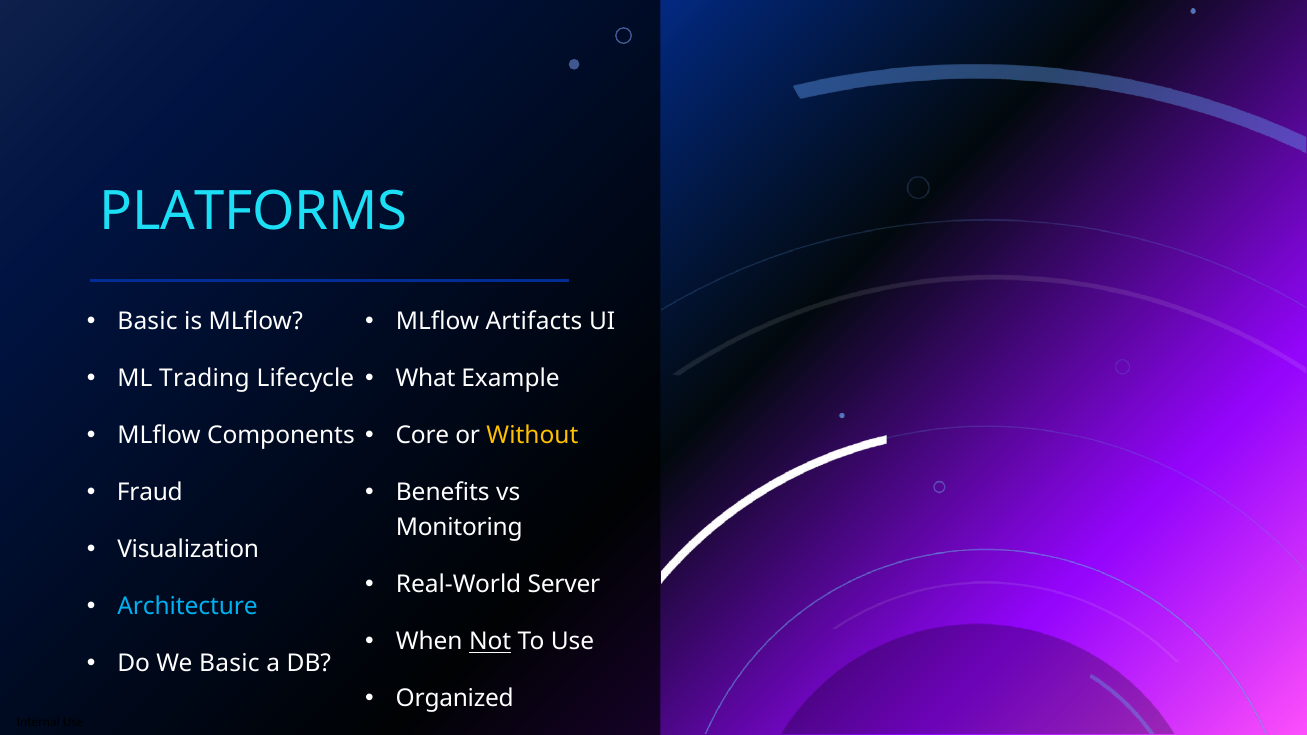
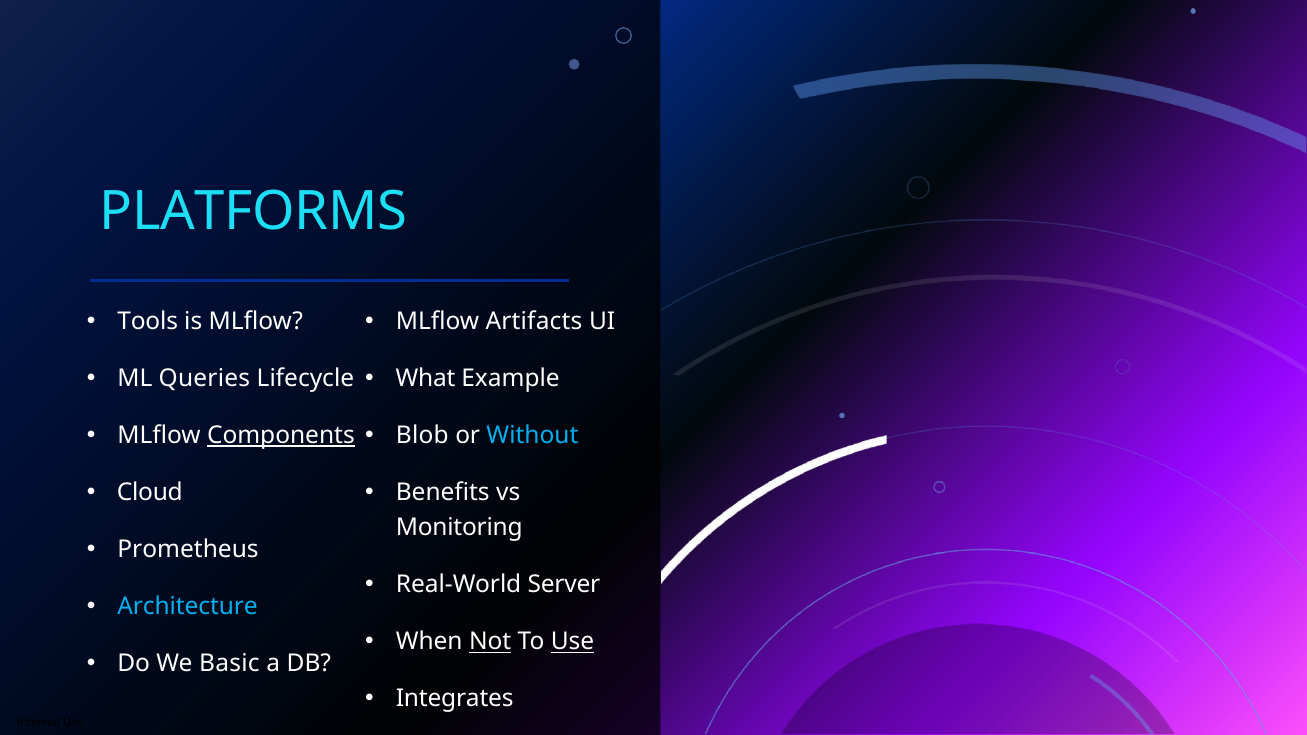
Basic at (148, 321): Basic -> Tools
Trading: Trading -> Queries
Components underline: none -> present
Core: Core -> Blob
Without colour: yellow -> light blue
Fraud: Fraud -> Cloud
Visualization: Visualization -> Prometheus
Use at (572, 642) underline: none -> present
Organized: Organized -> Integrates
